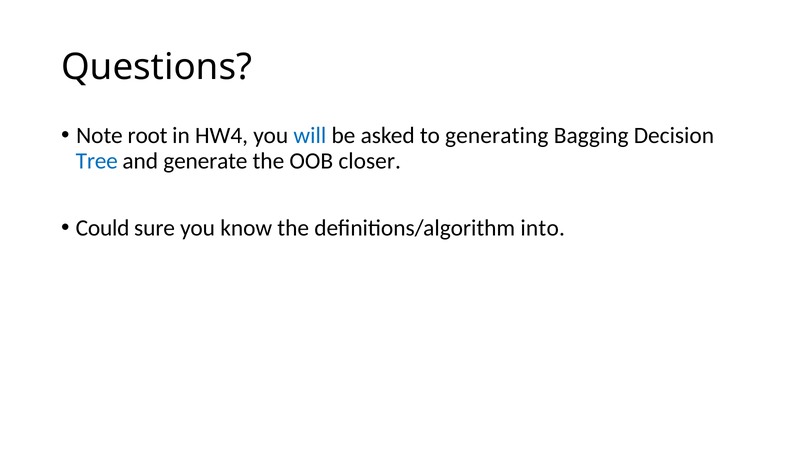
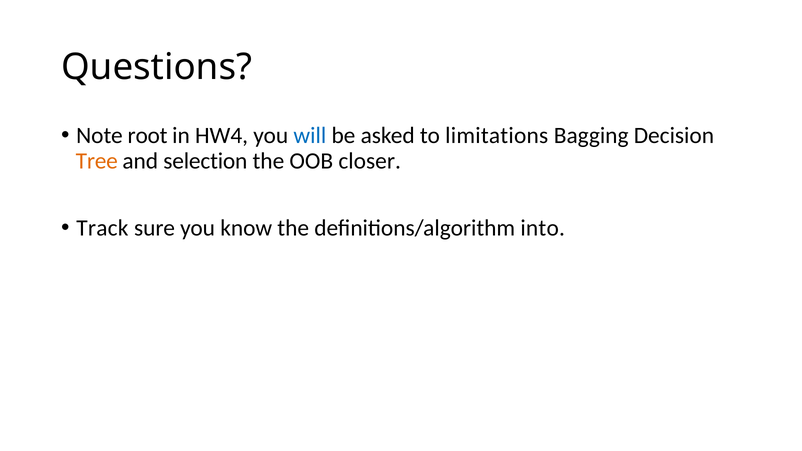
generating: generating -> limitations
Tree colour: blue -> orange
generate: generate -> selection
Could: Could -> Track
